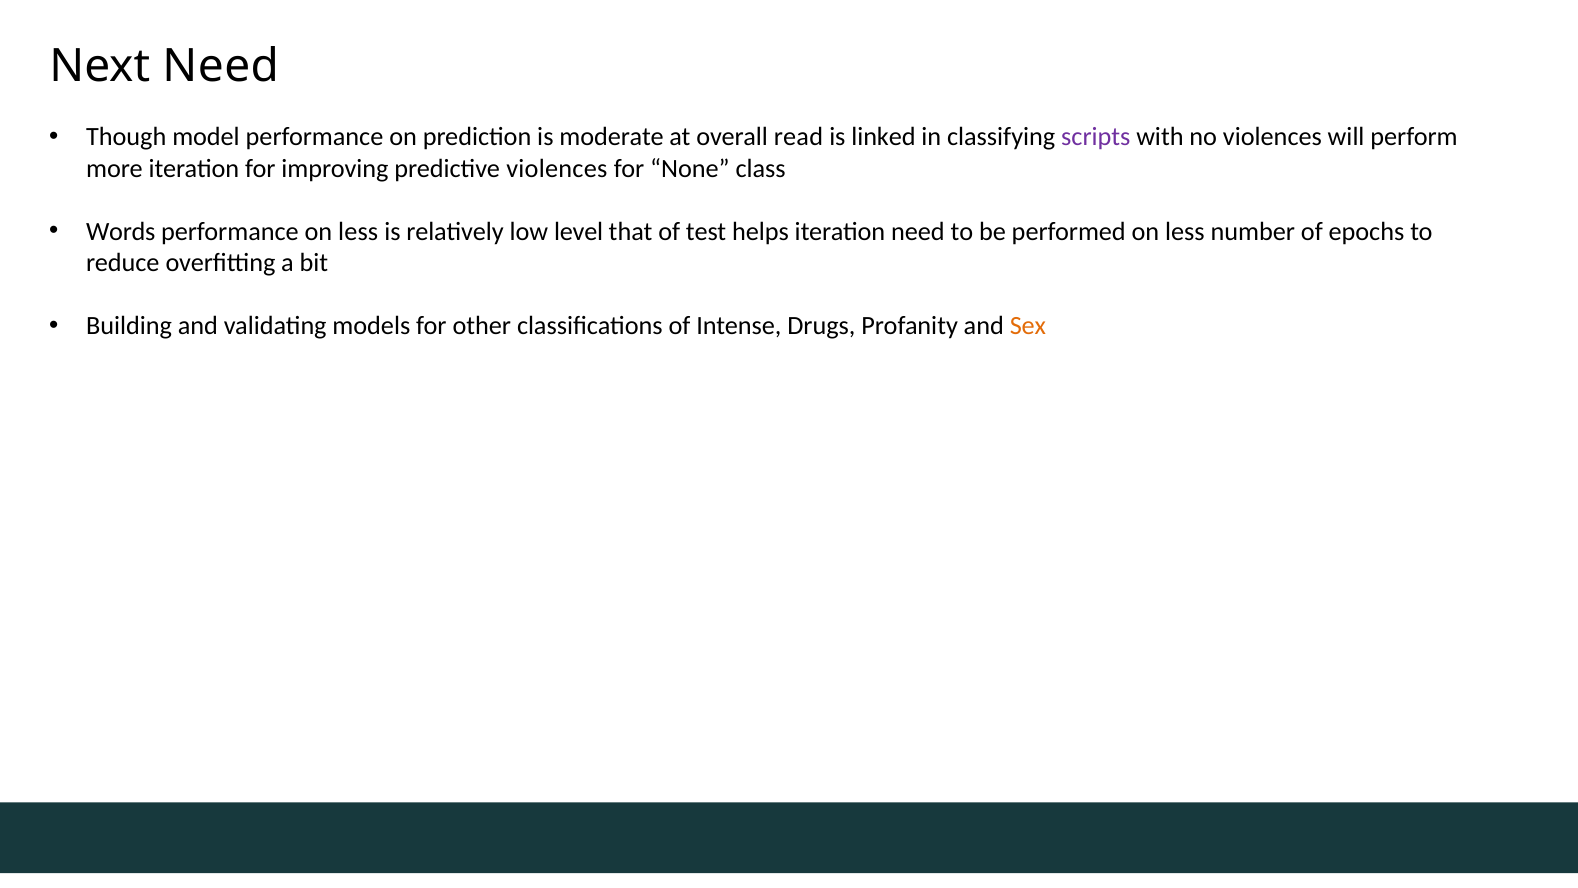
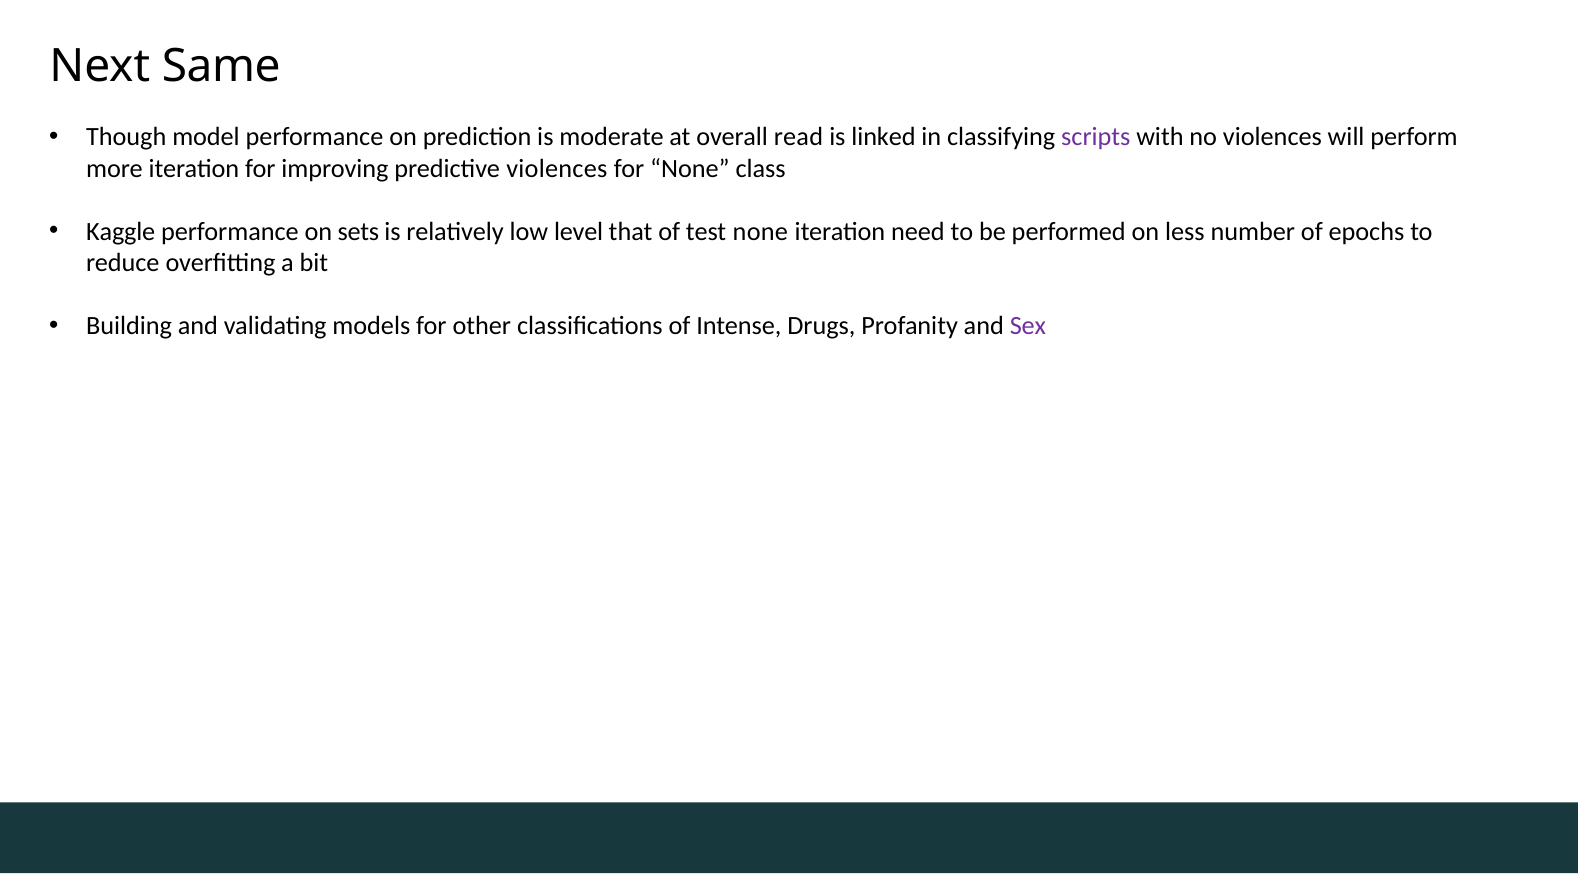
Next Need: Need -> Same
Words: Words -> Kaggle
performance on less: less -> sets
test helps: helps -> none
Sex colour: orange -> purple
